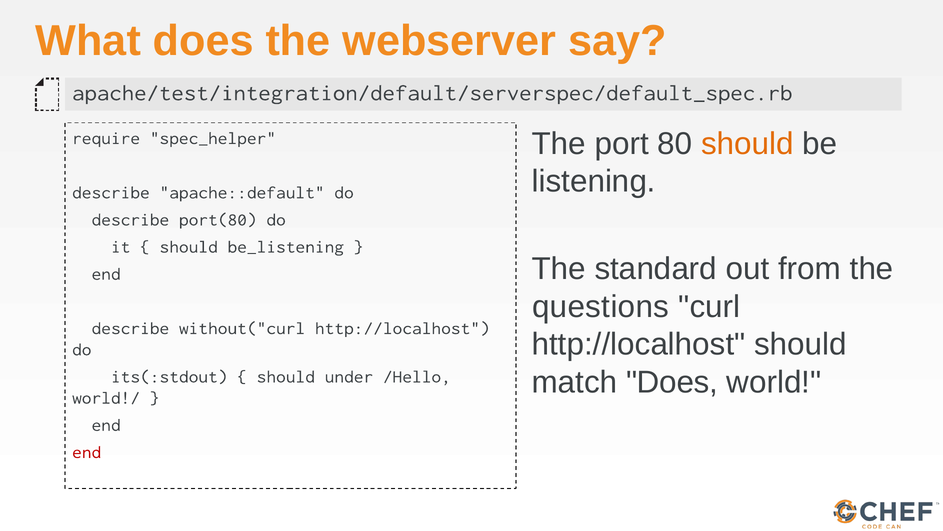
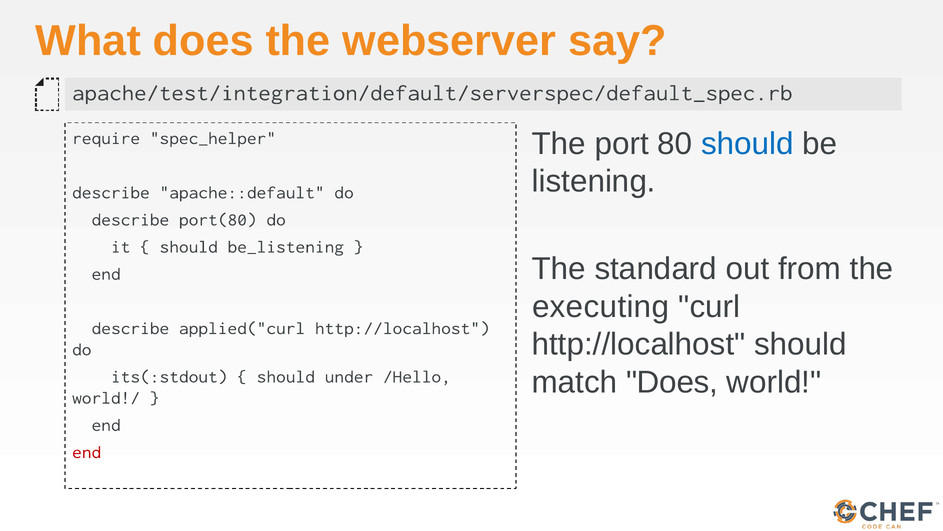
should at (747, 144) colour: orange -> blue
questions: questions -> executing
without("curl: without("curl -> applied("curl
